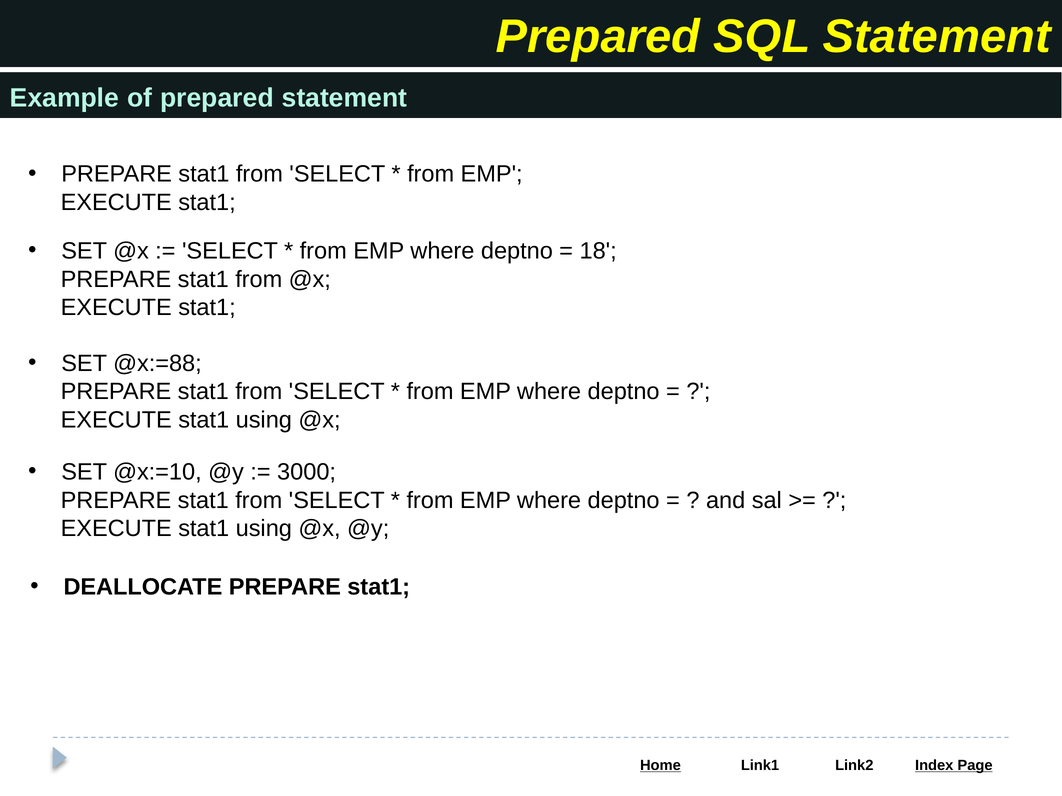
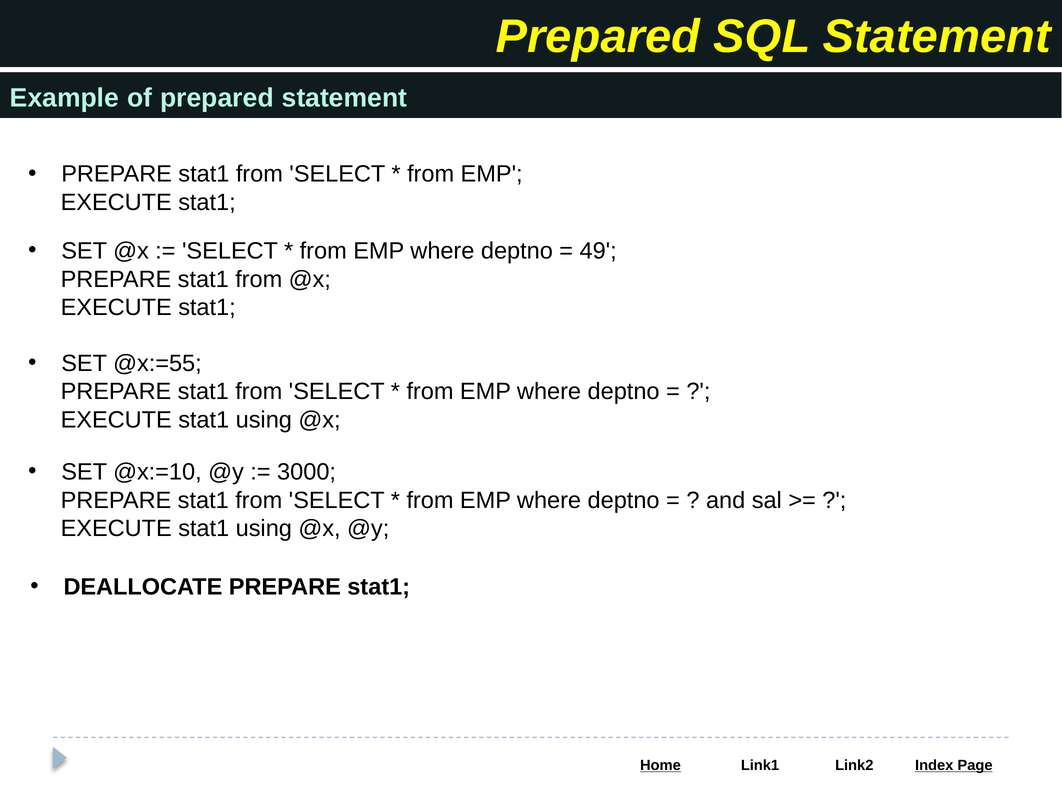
18: 18 -> 49
@x:=88: @x:=88 -> @x:=55
